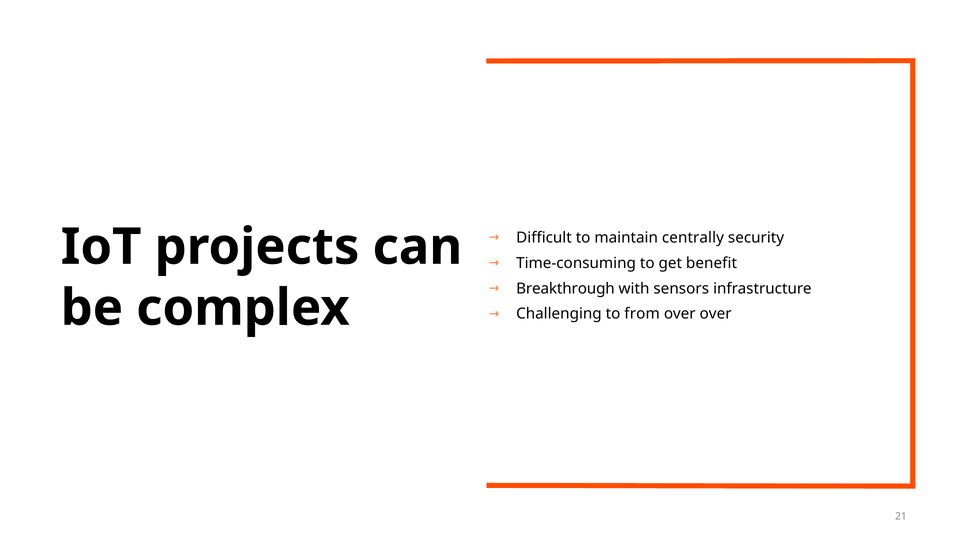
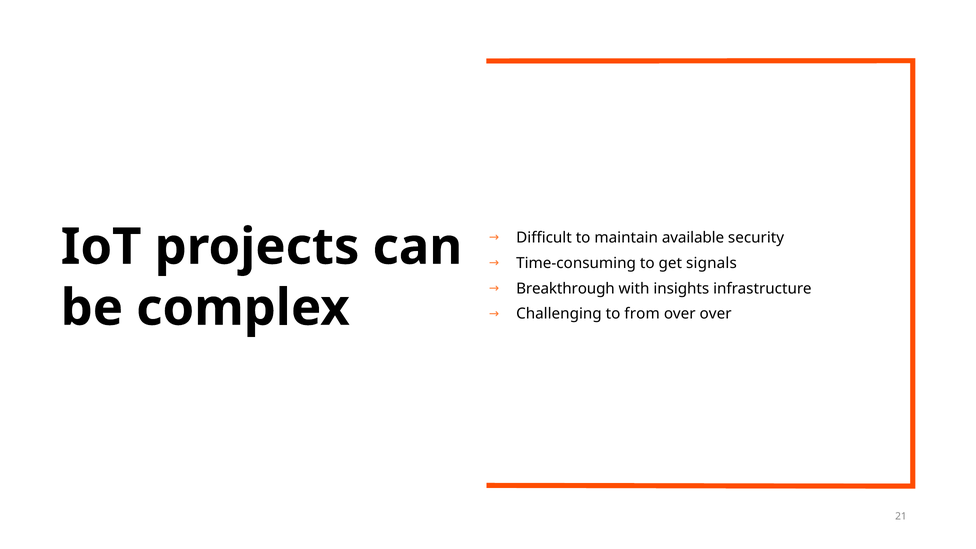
centrally: centrally -> available
benefit: benefit -> signals
sensors: sensors -> insights
